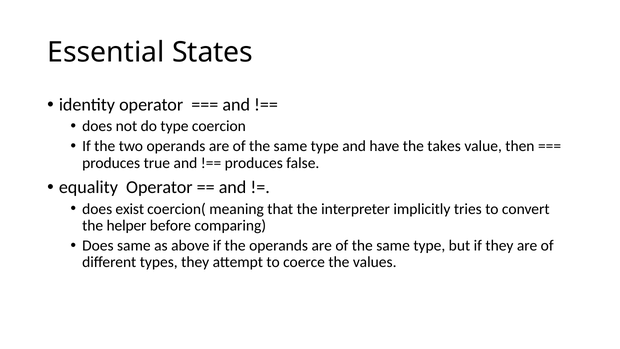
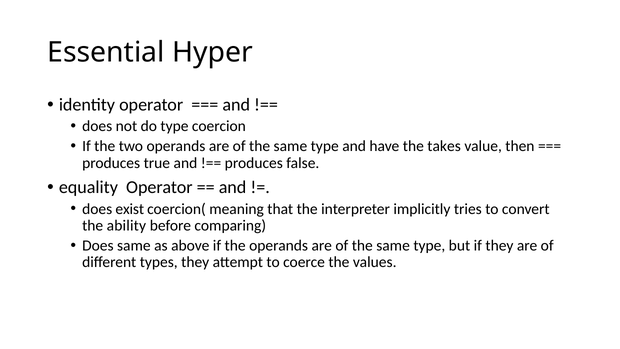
States: States -> Hyper
helper: helper -> ability
